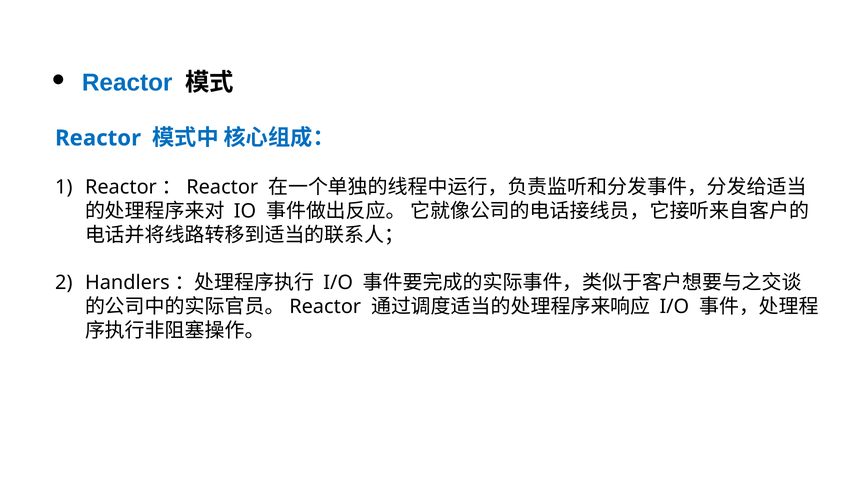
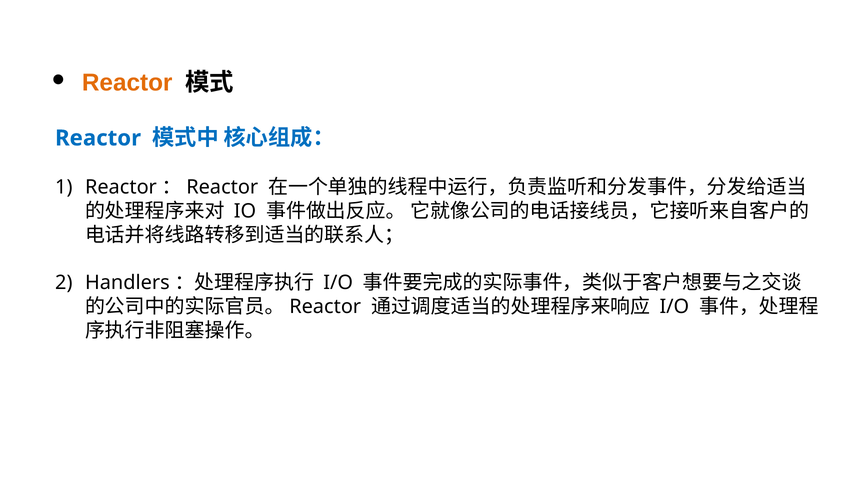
Reactor at (127, 83) colour: blue -> orange
